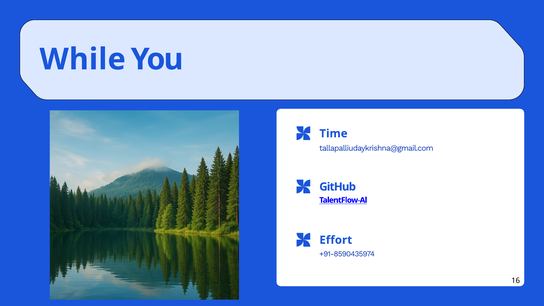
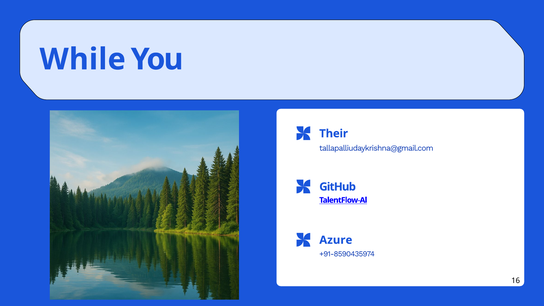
Time: Time -> Their
Effort: Effort -> Azure
